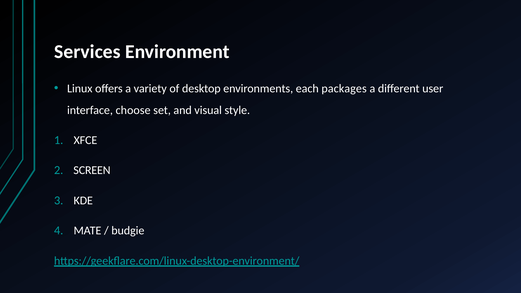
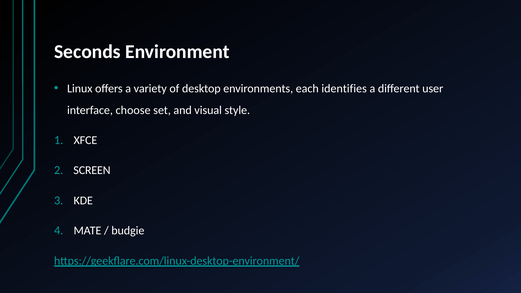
Services: Services -> Seconds
packages: packages -> identifies
